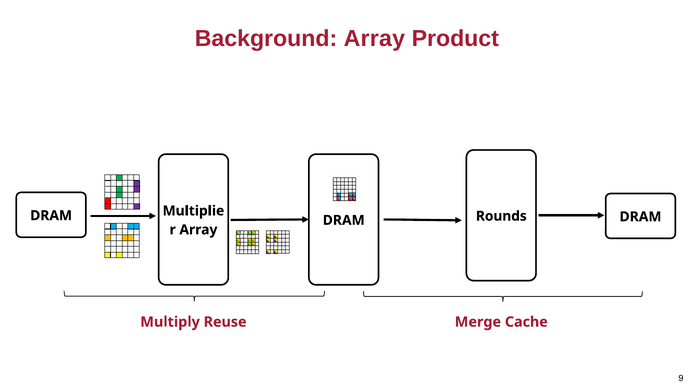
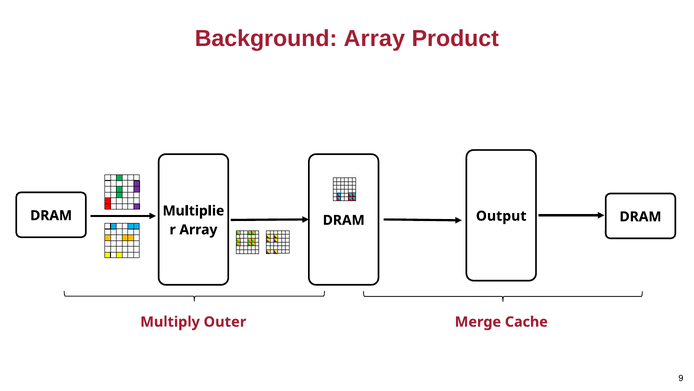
Rounds: Rounds -> Output
Reuse: Reuse -> Outer
